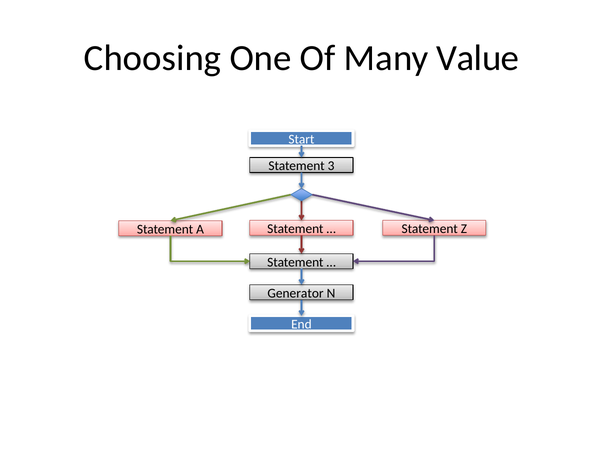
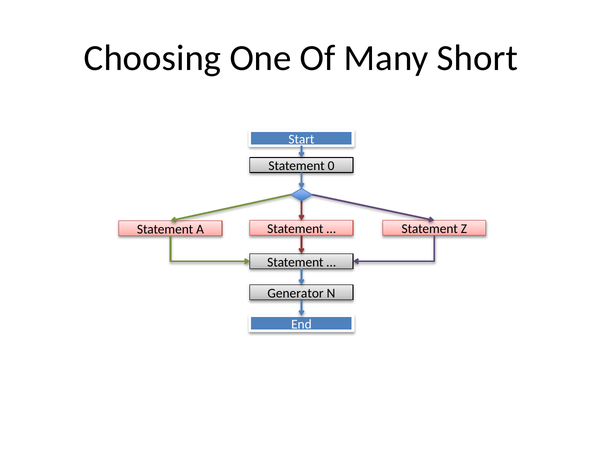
Value: Value -> Short
3: 3 -> 0
